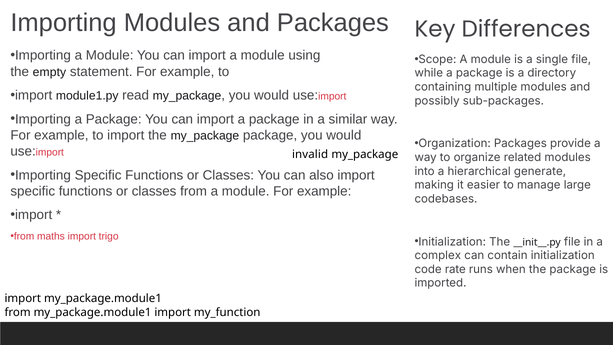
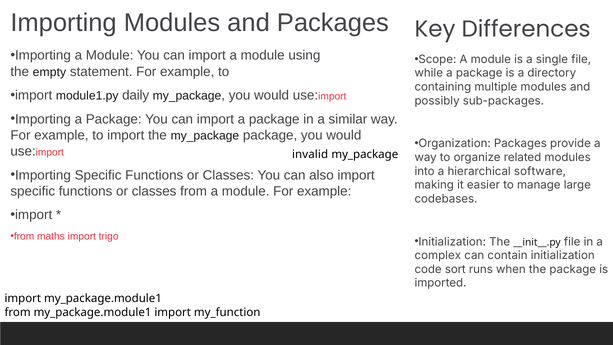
read: read -> daily
generate: generate -> software
rate: rate -> sort
